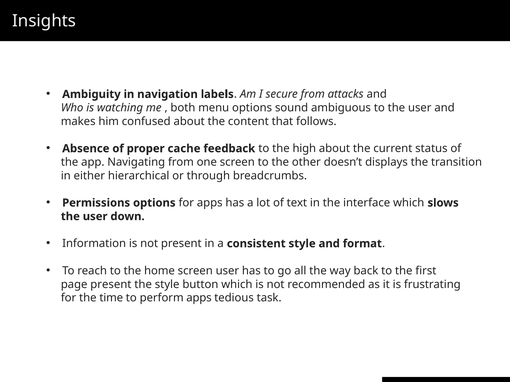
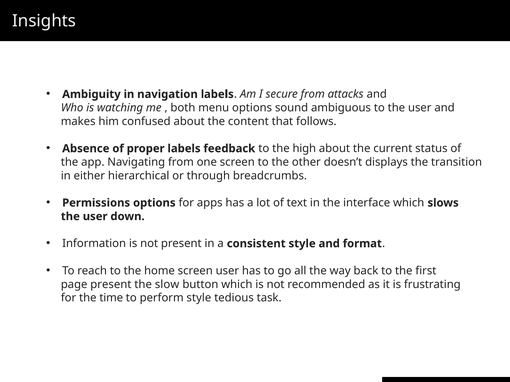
proper cache: cache -> labels
the style: style -> slow
perform apps: apps -> style
